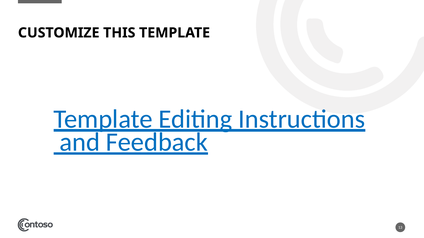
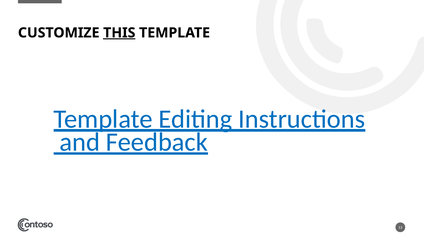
THIS underline: none -> present
